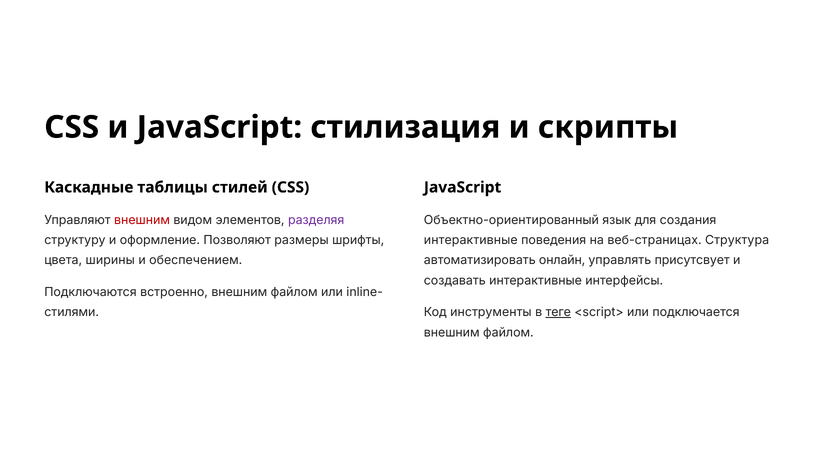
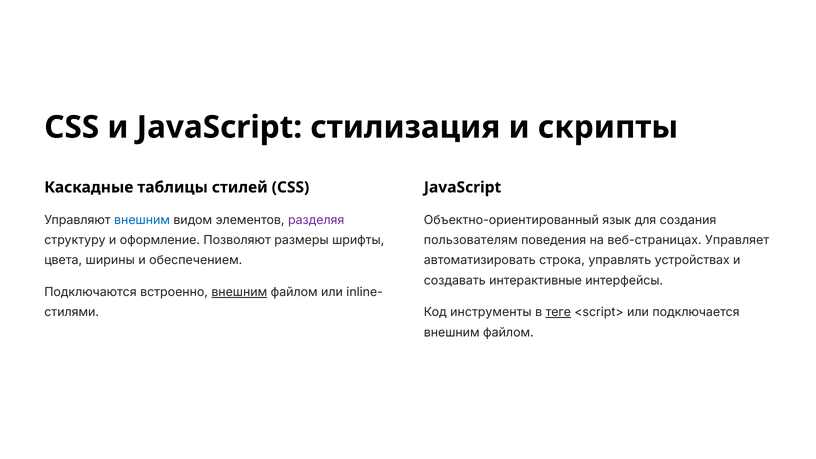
внешним at (142, 220) colour: red -> blue
интерактивные at (471, 240): интерактивные -> пользователям
Структура: Структура -> Управляет
онлайн: онлайн -> строка
присутсвует: присутсвует -> устройствах
внешним at (239, 292) underline: none -> present
